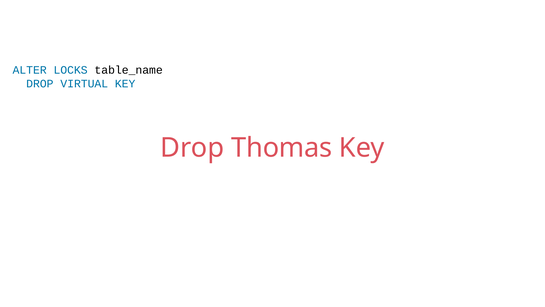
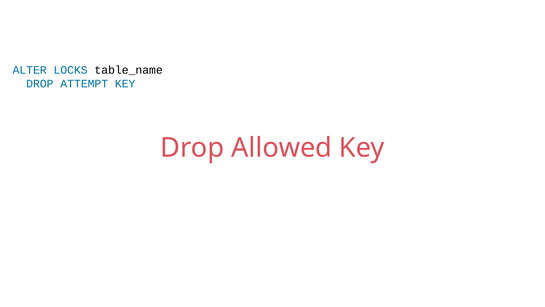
VIRTUAL: VIRTUAL -> ATTEMPT
Thomas: Thomas -> Allowed
